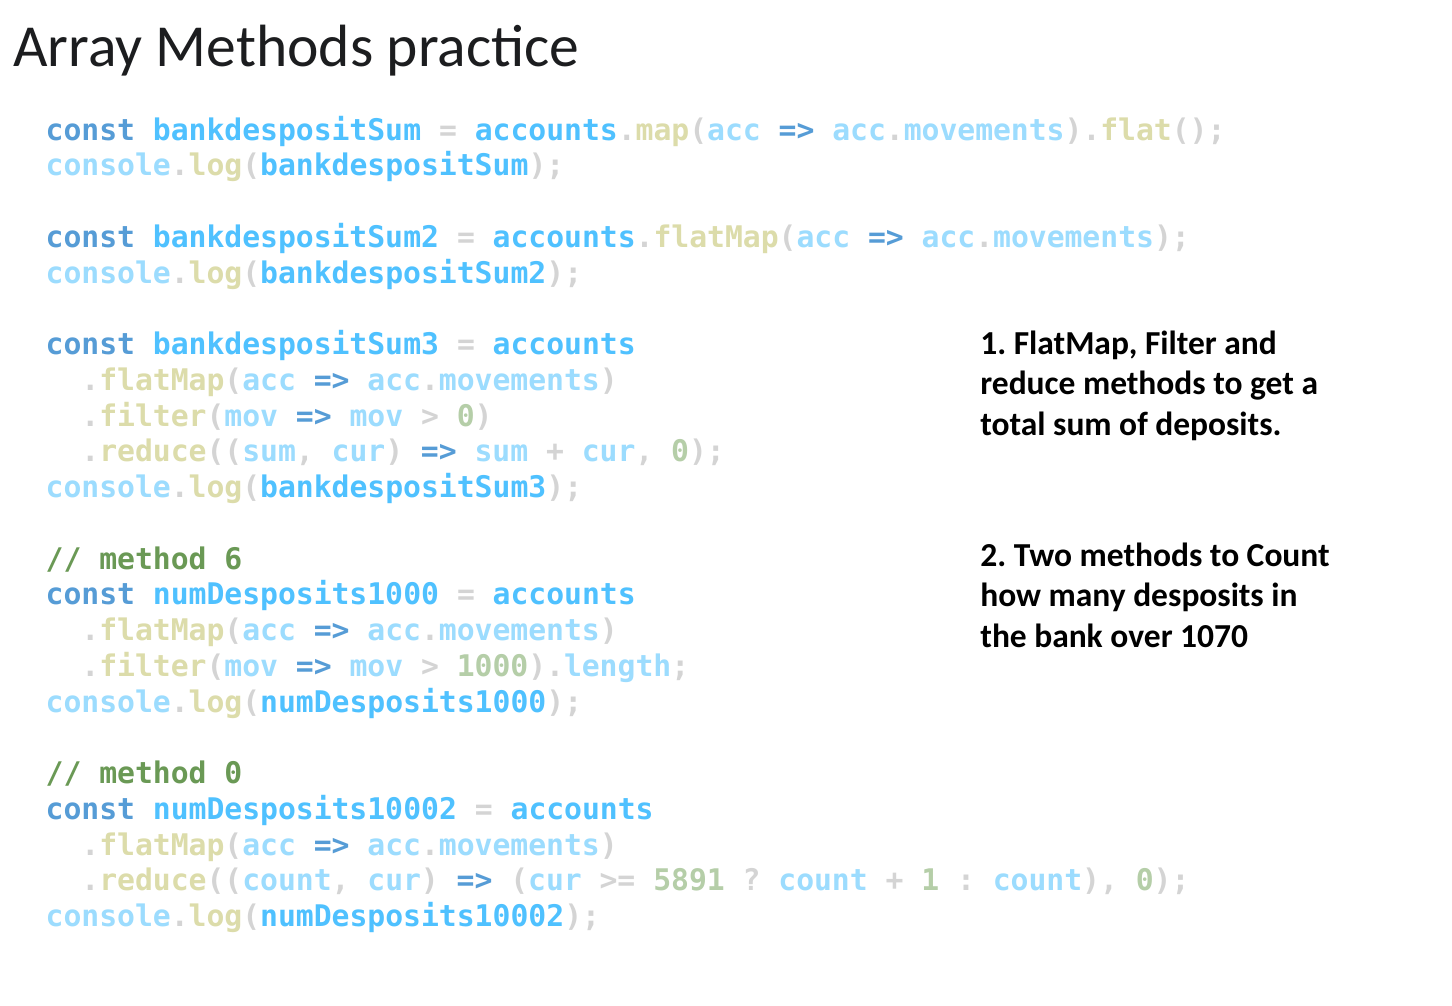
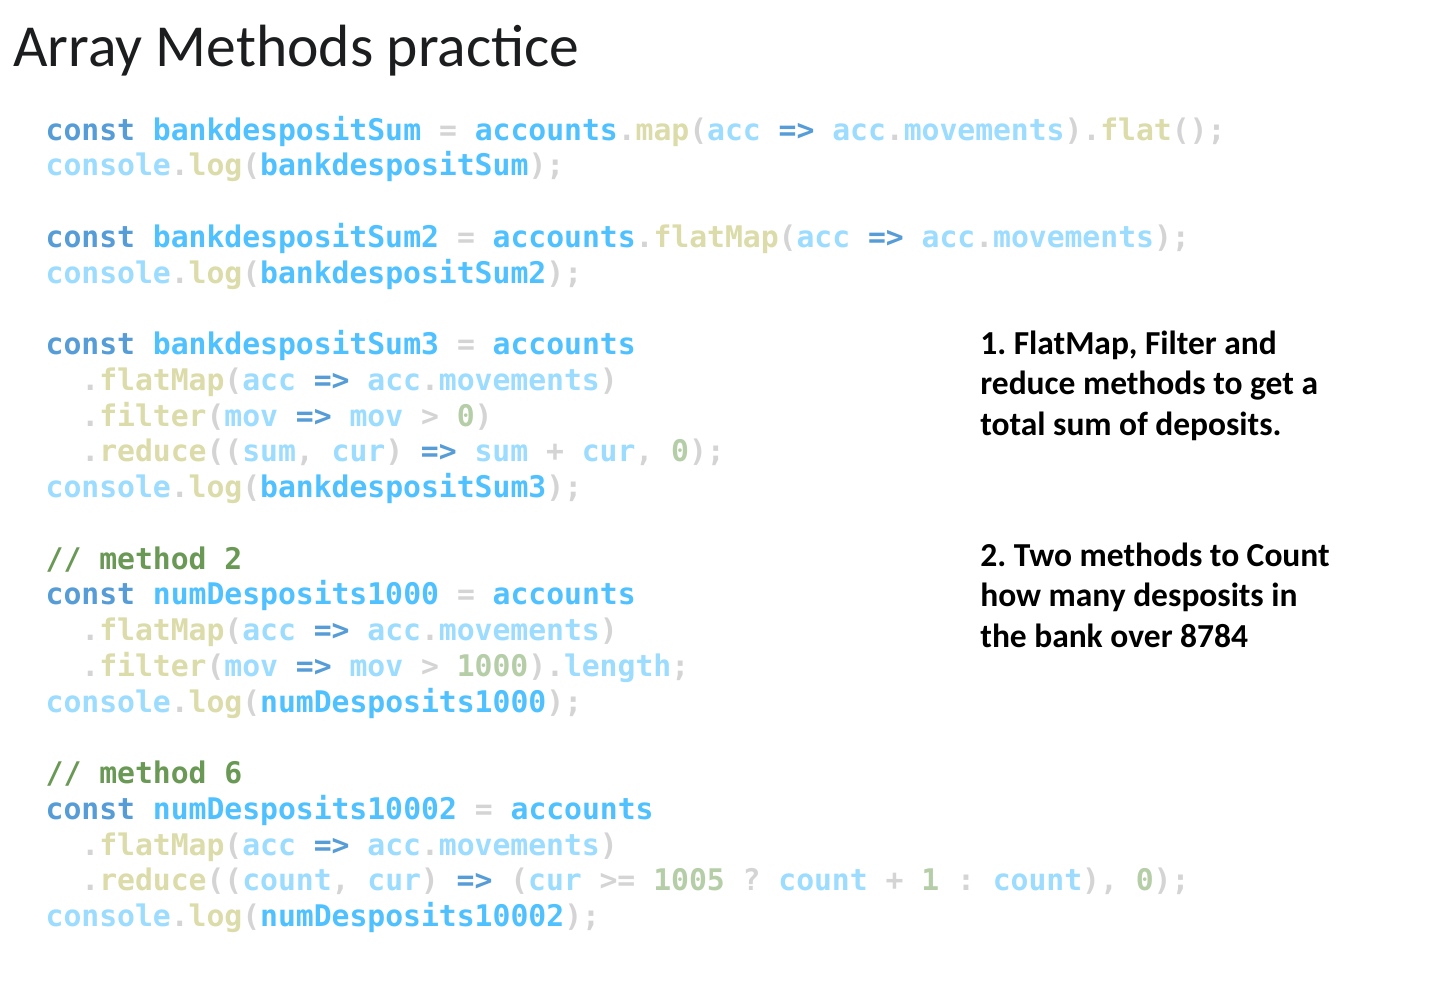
method 6: 6 -> 2
1070: 1070 -> 8784
method 0: 0 -> 6
5891: 5891 -> 1005
